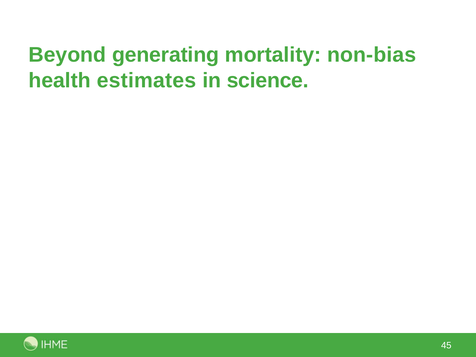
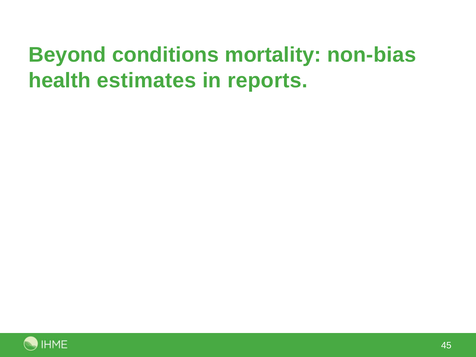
generating: generating -> conditions
science: science -> reports
